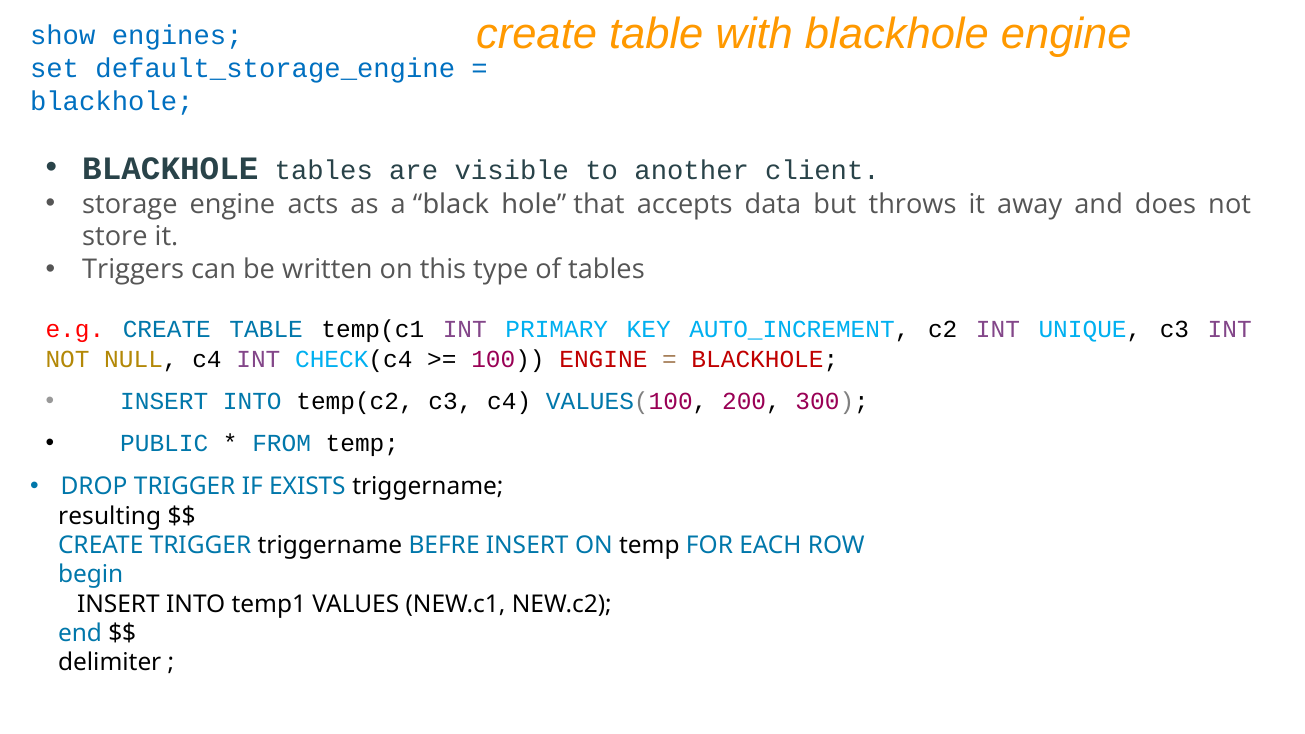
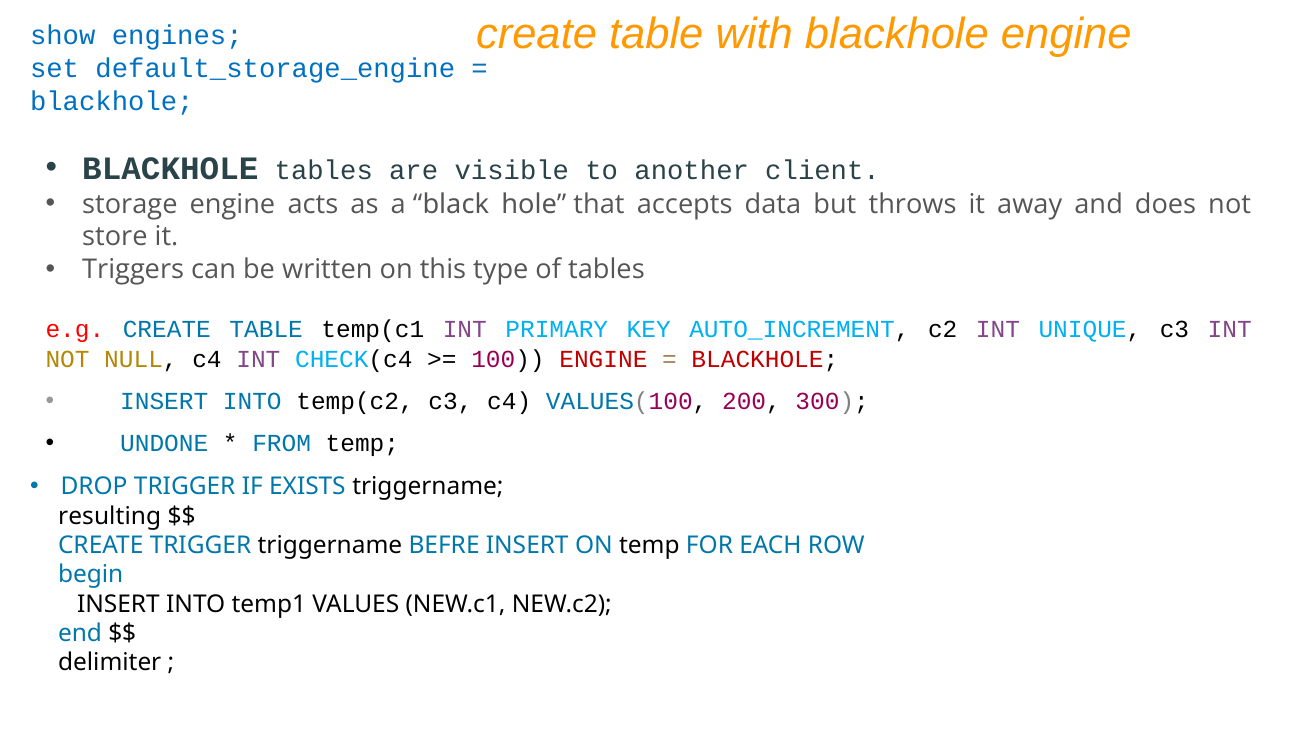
PUBLIC: PUBLIC -> UNDONE
